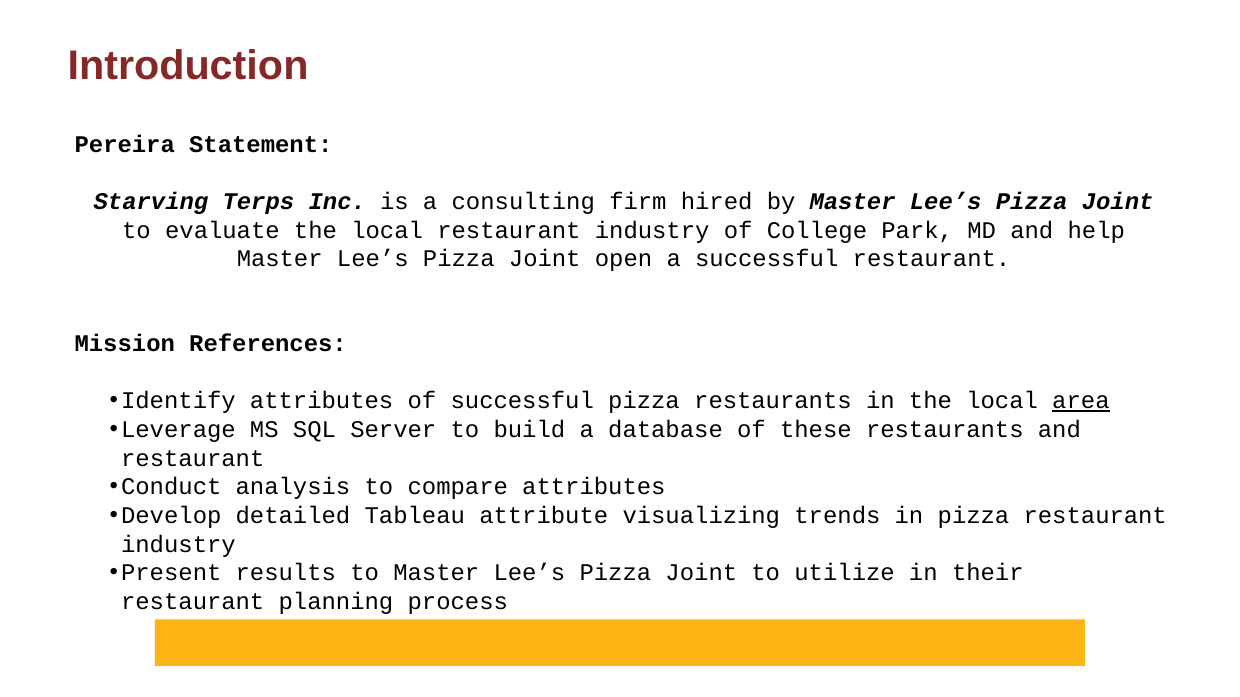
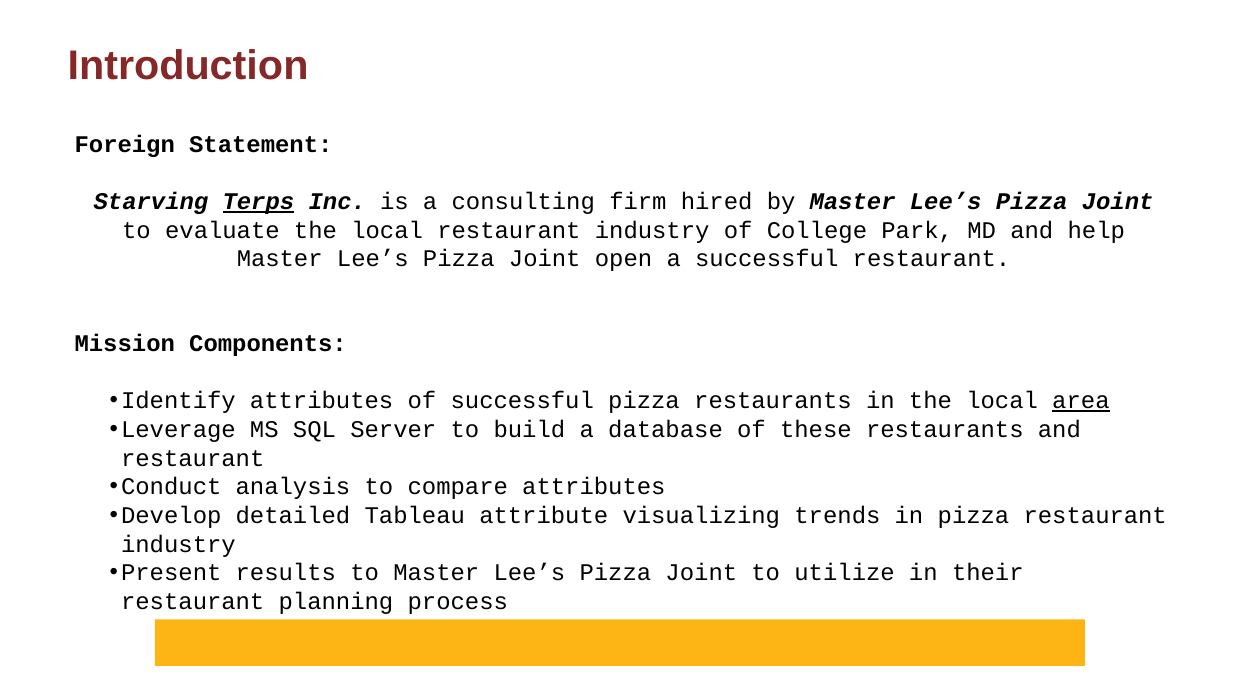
Pereira: Pereira -> Foreign
Terps underline: none -> present
References: References -> Components
